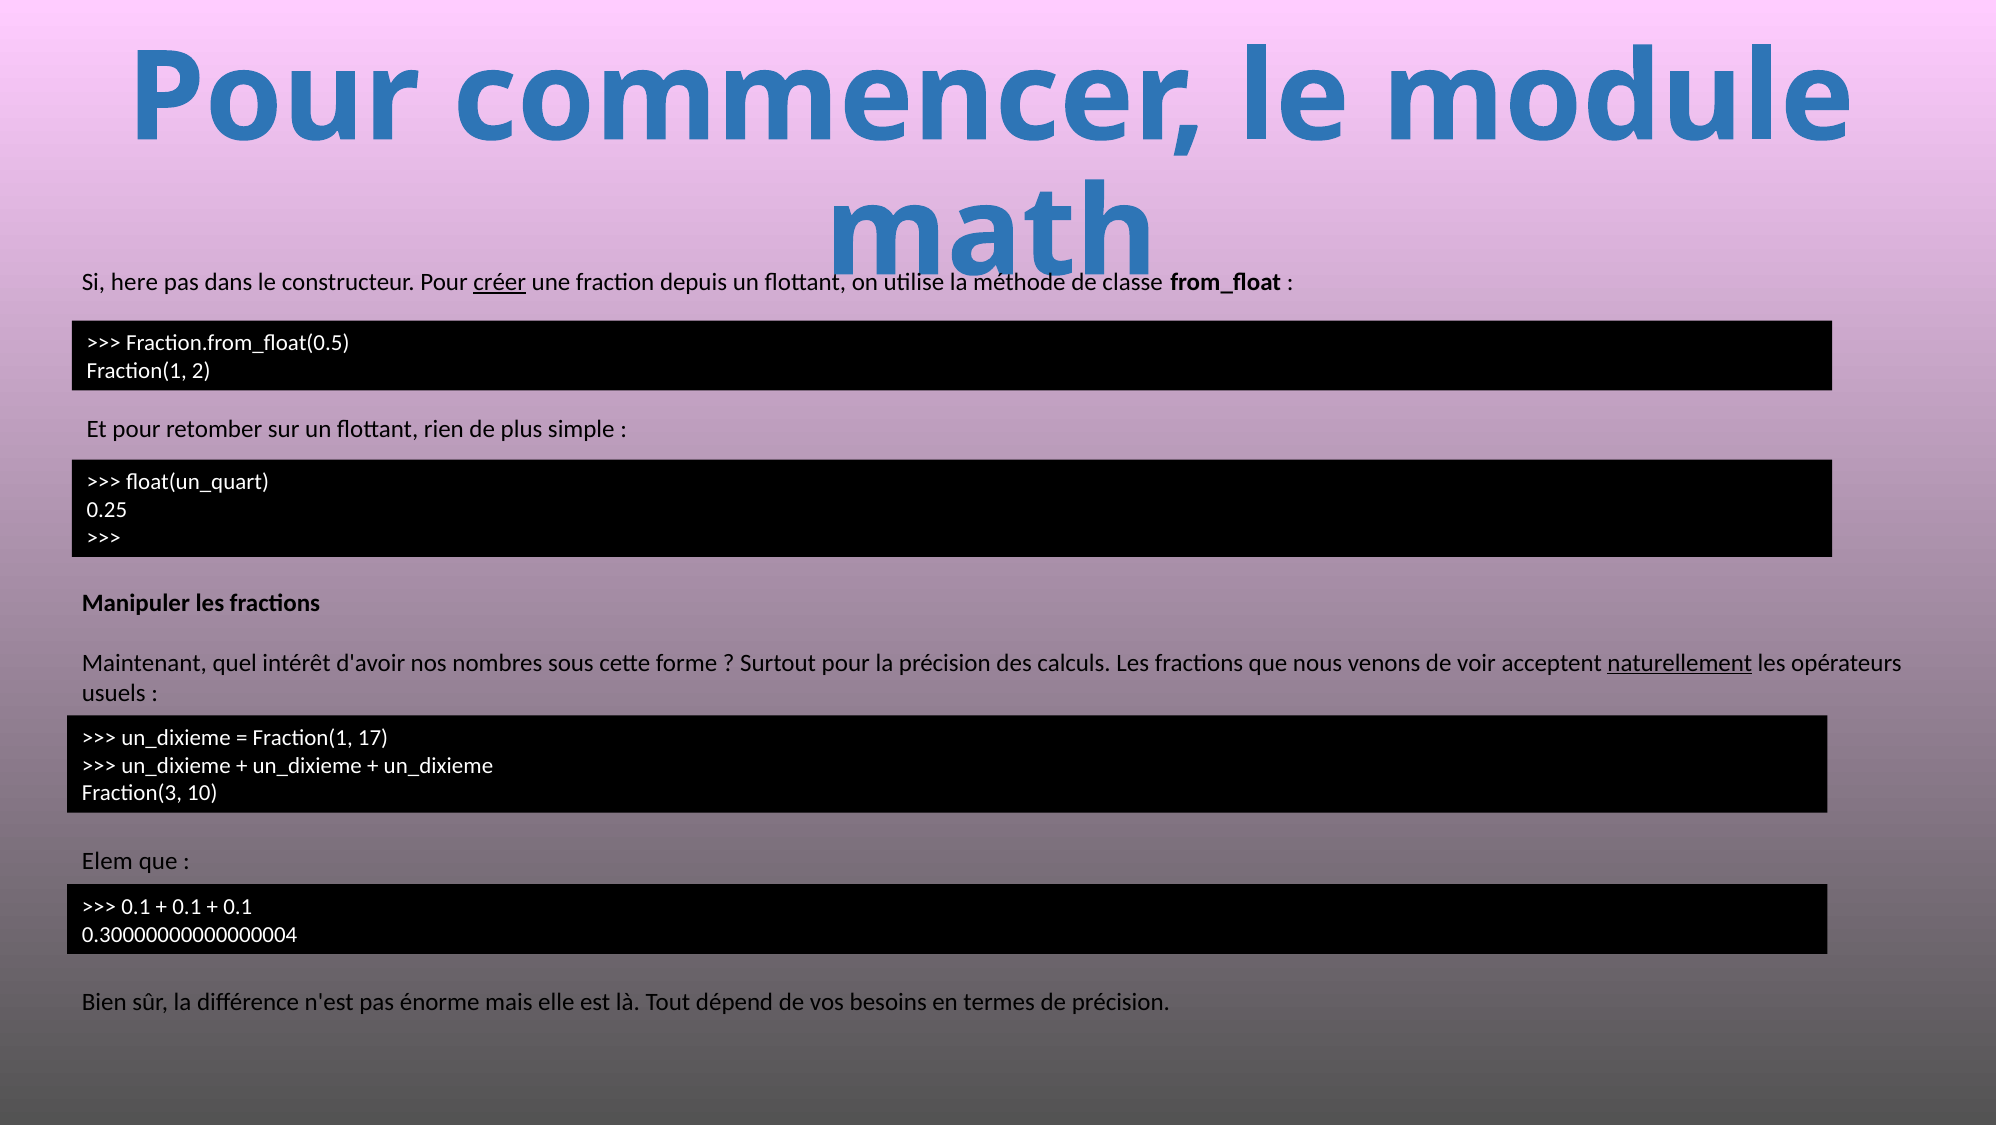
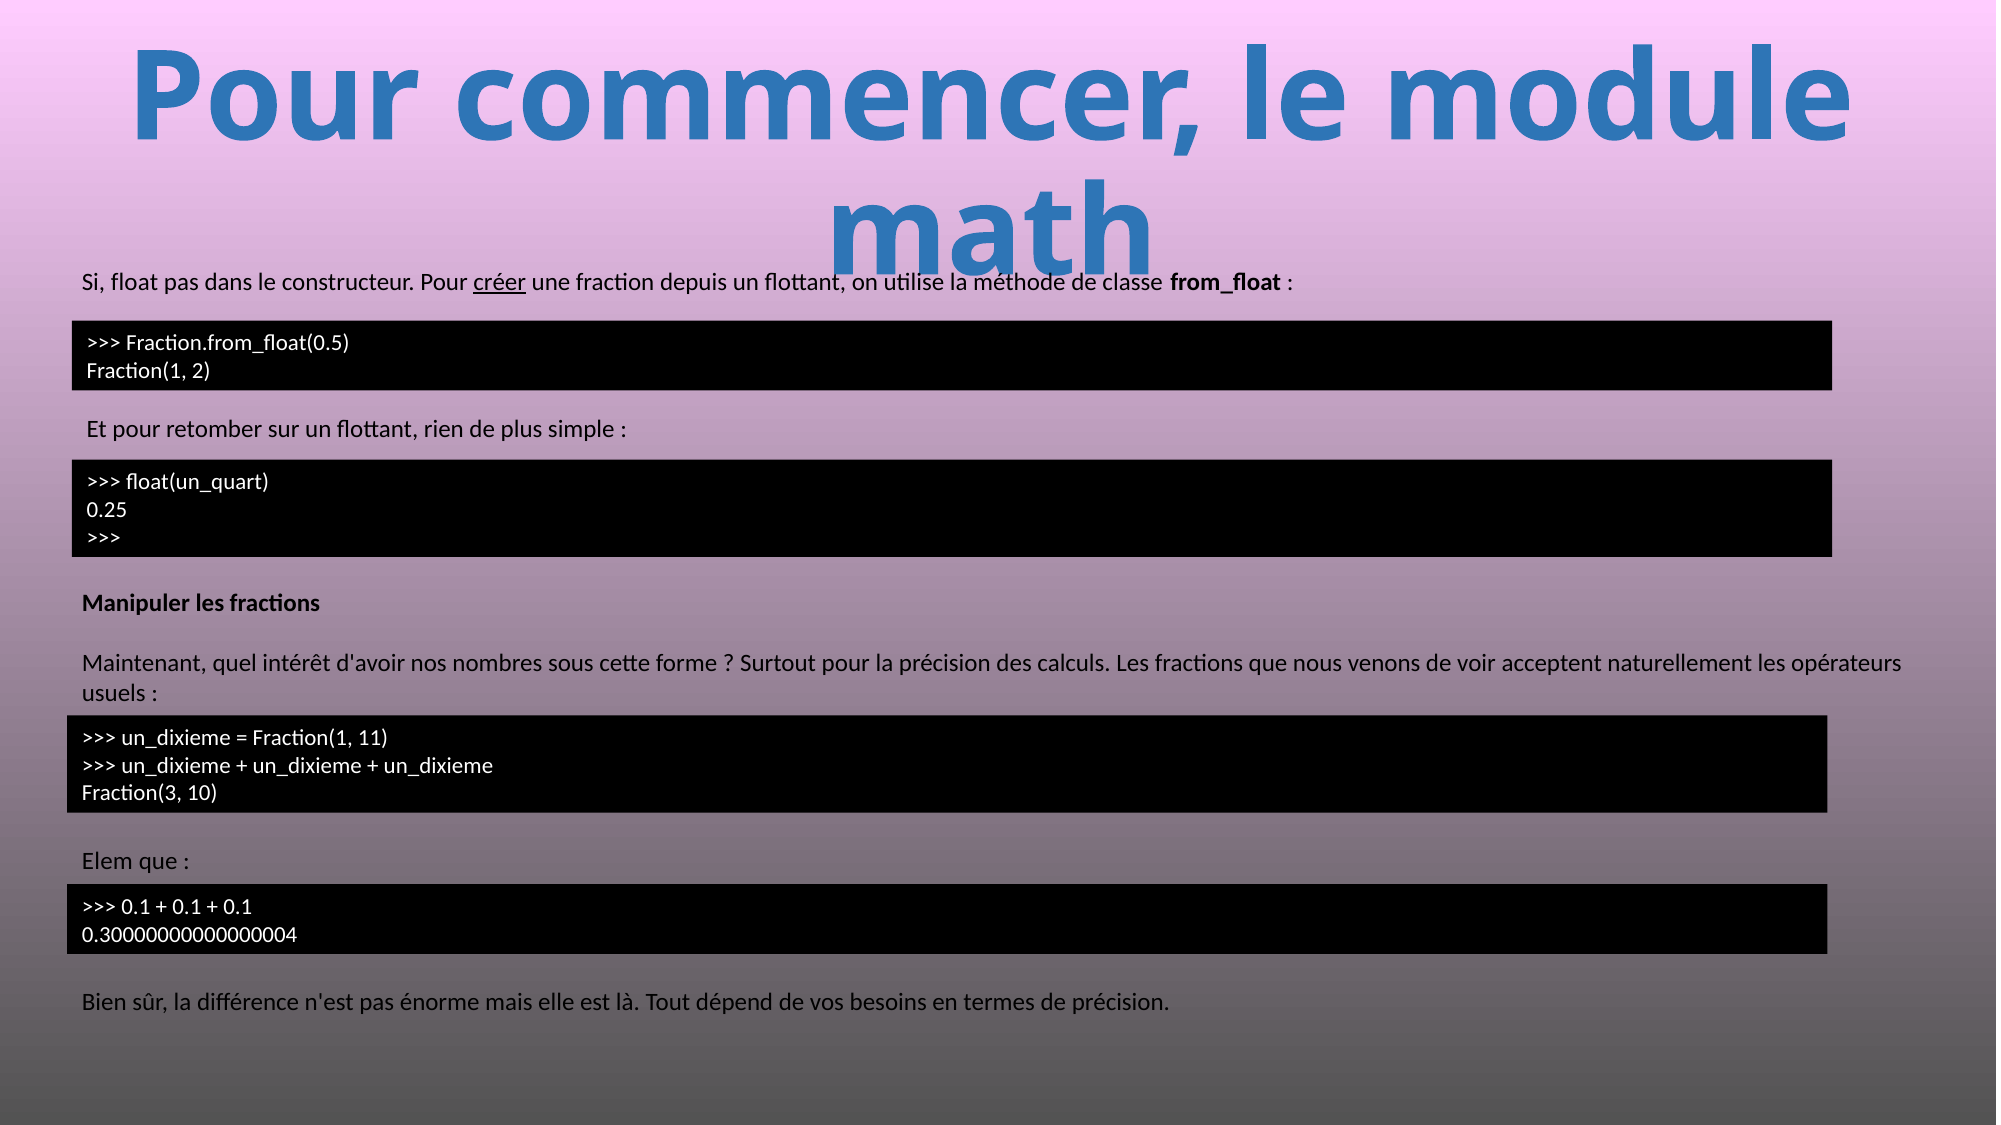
here: here -> float
naturellement underline: present -> none
17: 17 -> 11
